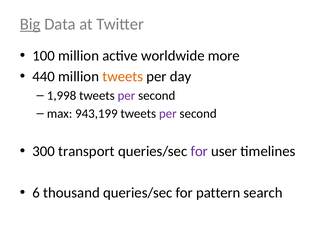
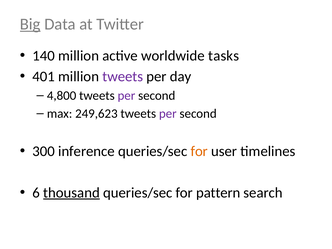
100: 100 -> 140
more: more -> tasks
440: 440 -> 401
tweets at (123, 77) colour: orange -> purple
1,998: 1,998 -> 4,800
943,199: 943,199 -> 249,623
transport: transport -> inference
for at (199, 151) colour: purple -> orange
thousand underline: none -> present
